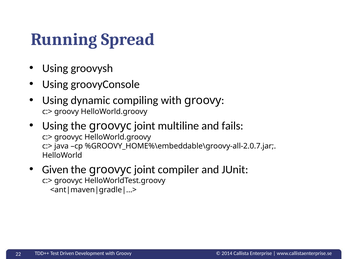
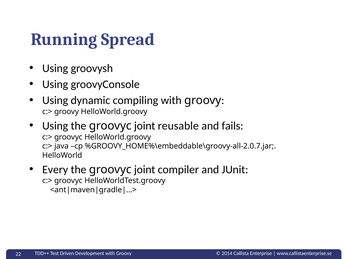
multiline: multiline -> reusable
Given: Given -> Every
